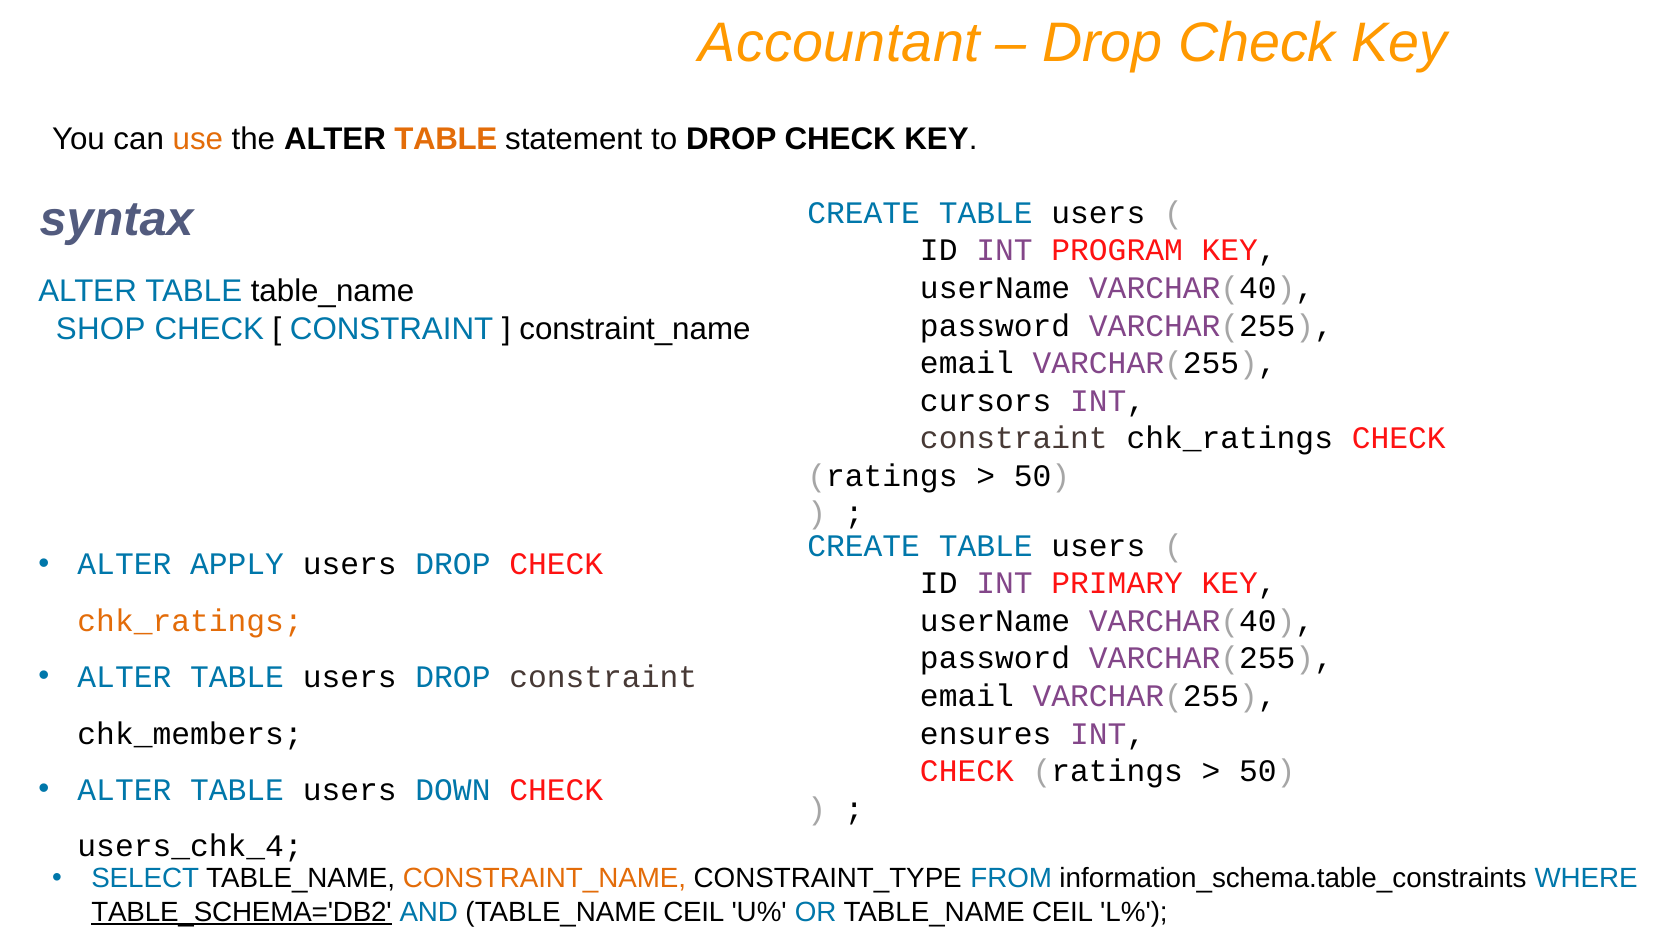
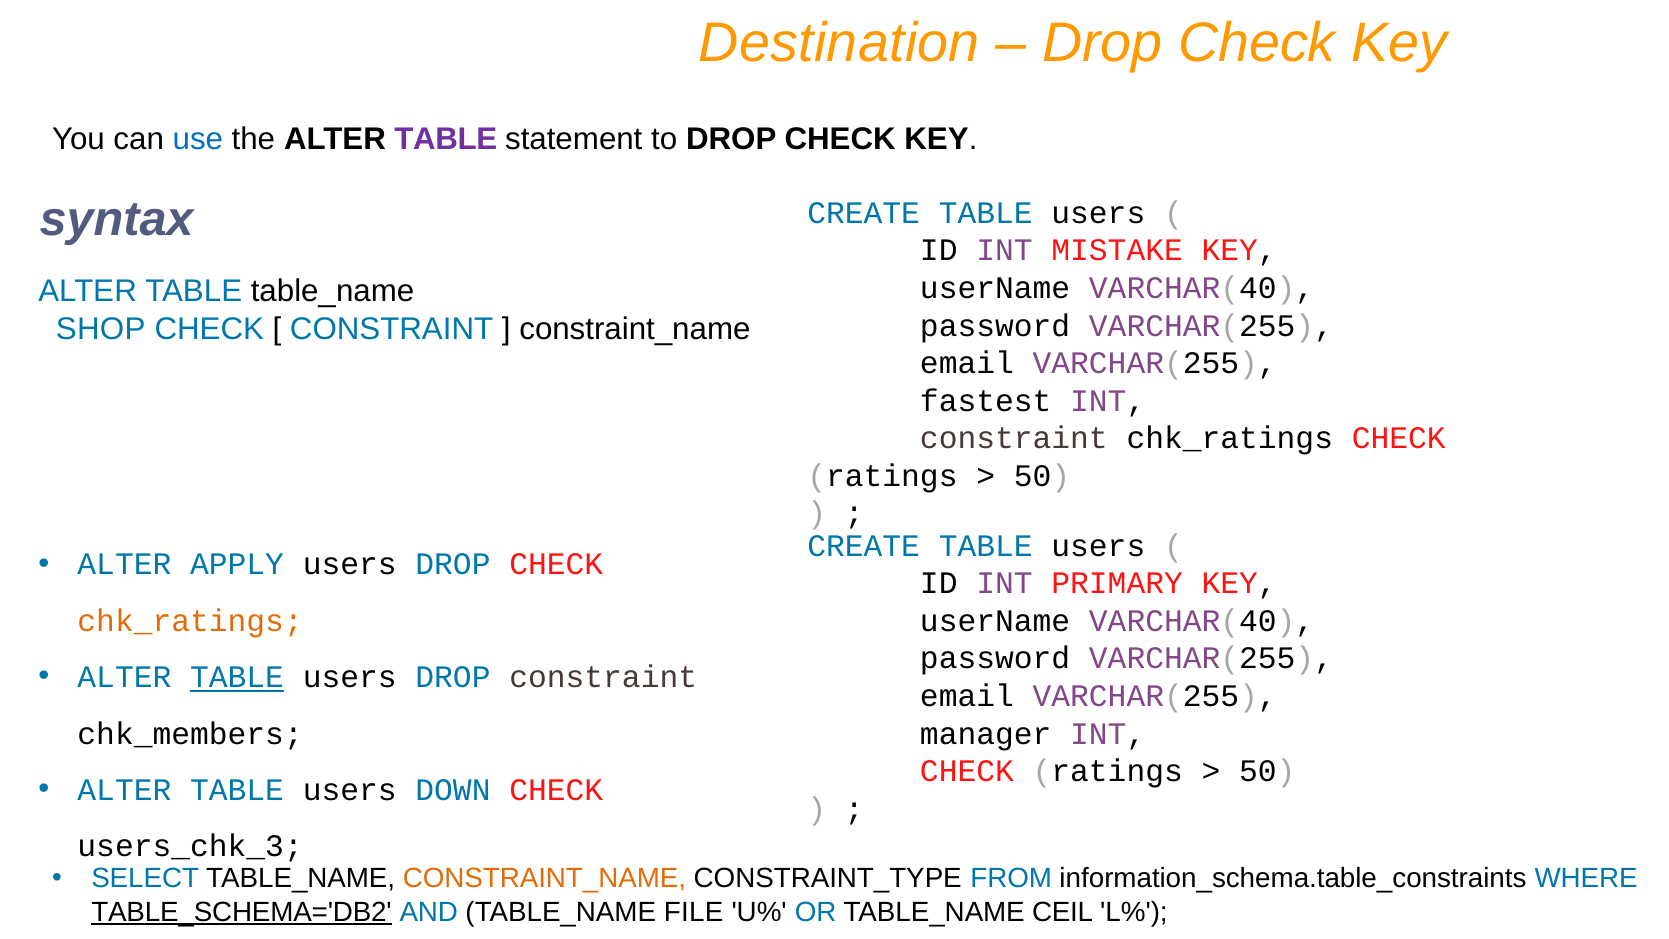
Accountant: Accountant -> Destination
use colour: orange -> blue
TABLE at (446, 139) colour: orange -> purple
PROGRAM: PROGRAM -> MISTAKE
cursors: cursors -> fastest
TABLE at (237, 677) underline: none -> present
ensures: ensures -> manager
users_chk_4: users_chk_4 -> users_chk_3
AND TABLE_NAME CEIL: CEIL -> FILE
